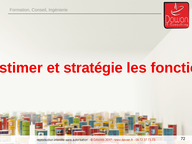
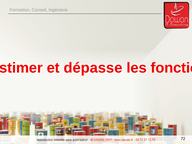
stratégie: stratégie -> dépasse
